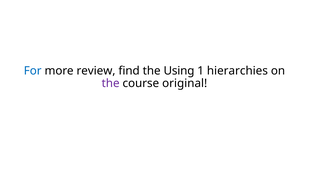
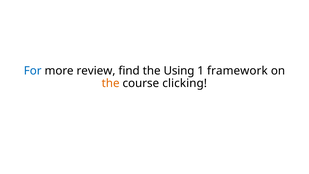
hierarchies: hierarchies -> framework
the at (111, 83) colour: purple -> orange
original: original -> clicking
